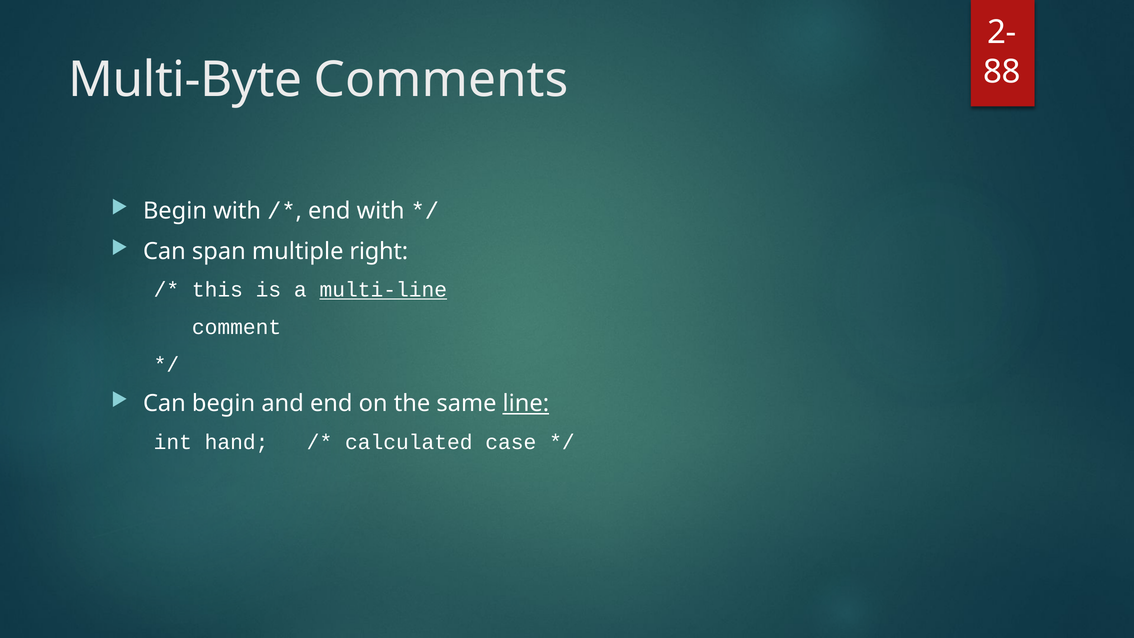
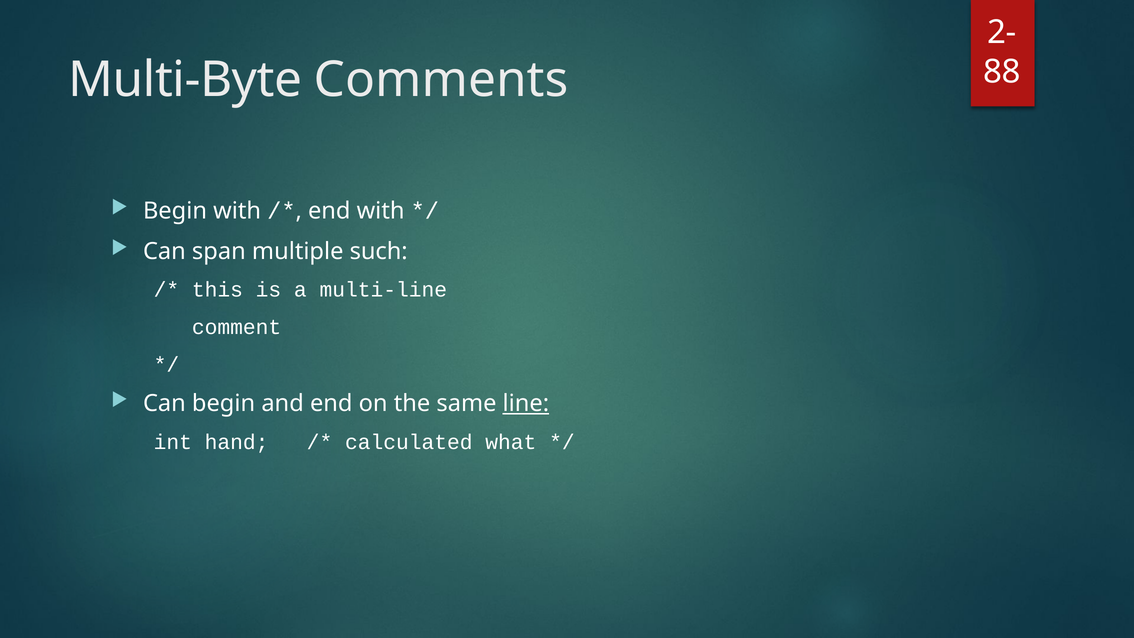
right: right -> such
multi-line underline: present -> none
case: case -> what
